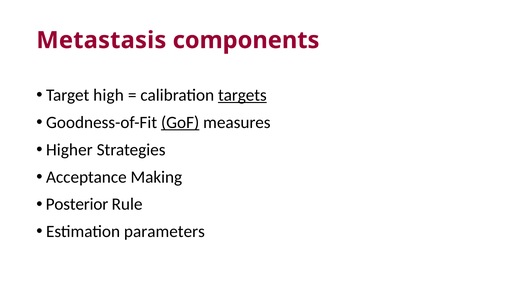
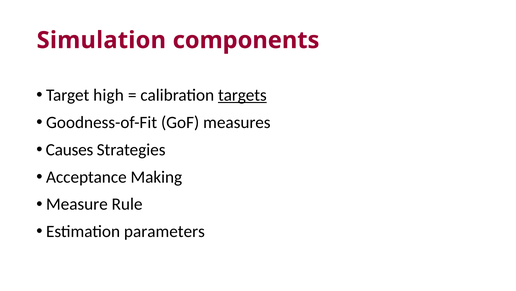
Metastasis: Metastasis -> Simulation
GoF underline: present -> none
Higher: Higher -> Causes
Posterior: Posterior -> Measure
